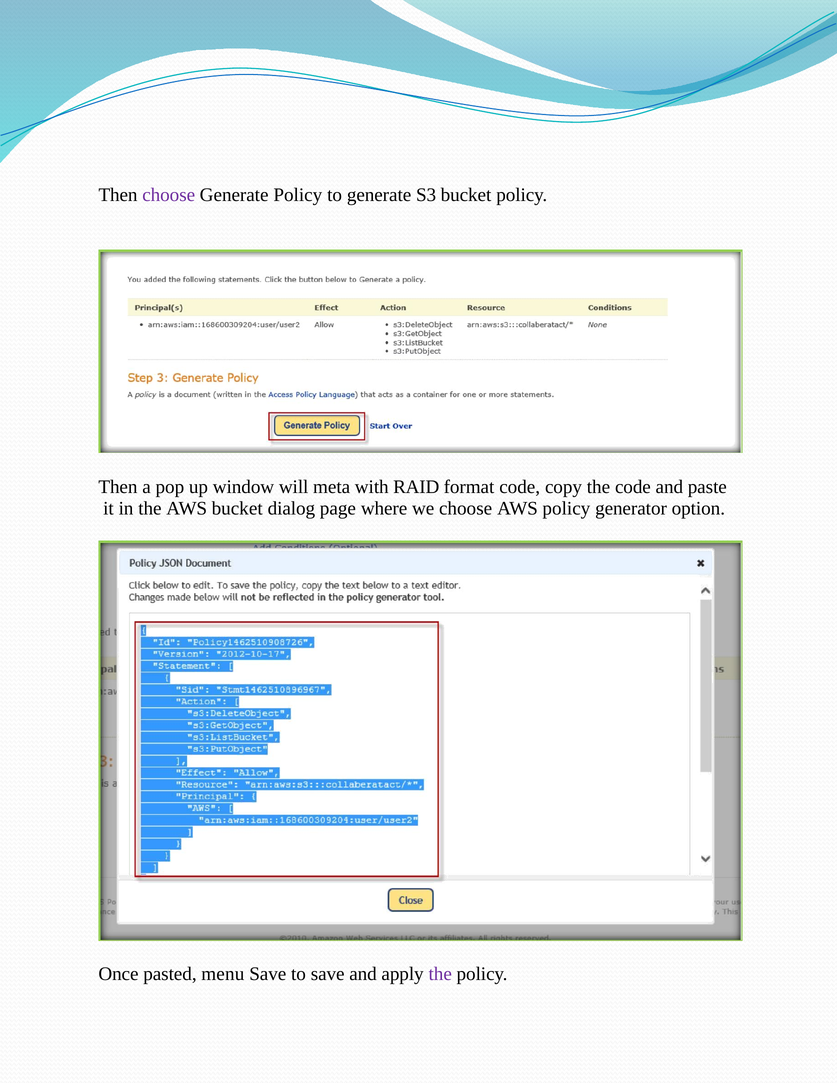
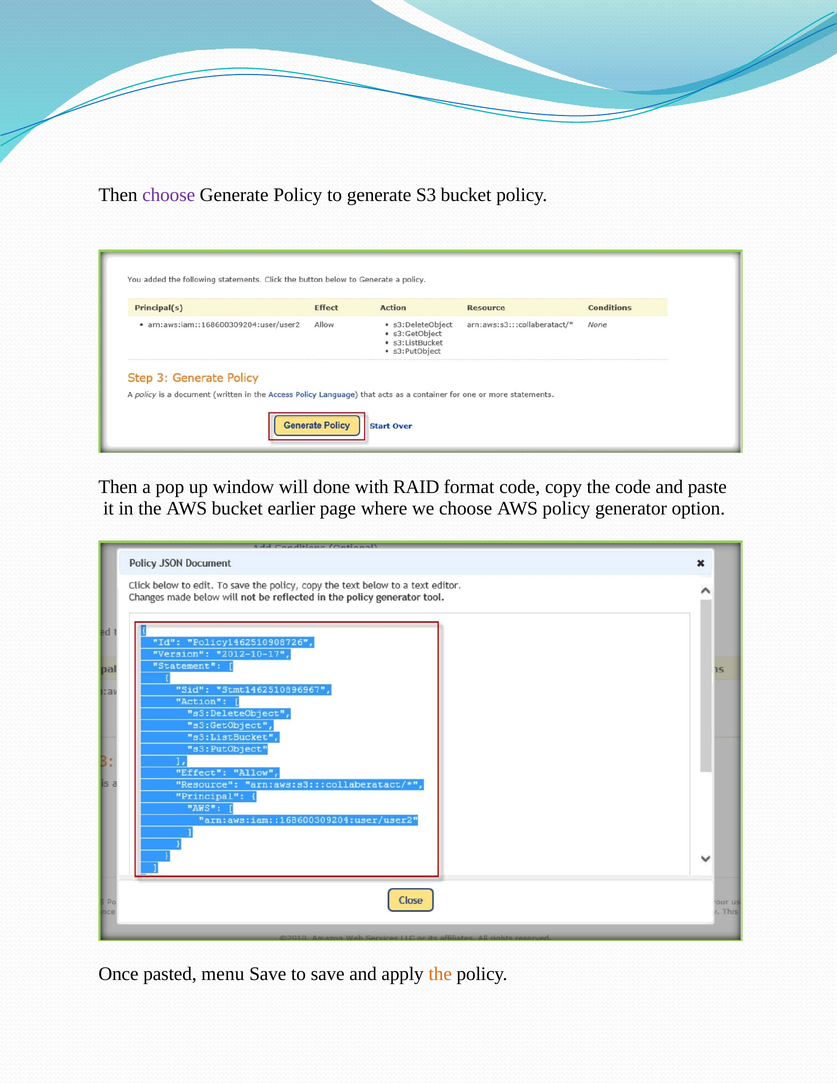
meta: meta -> done
dialog: dialog -> earlier
the at (440, 974) colour: purple -> orange
